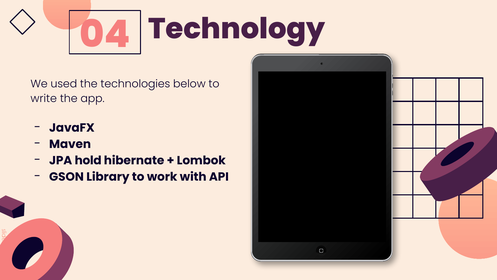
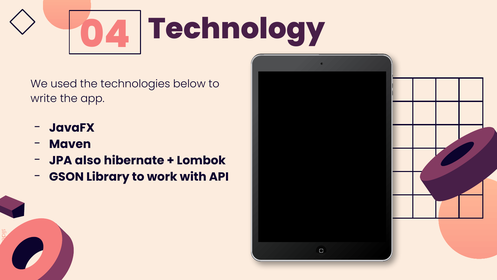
hold: hold -> also
